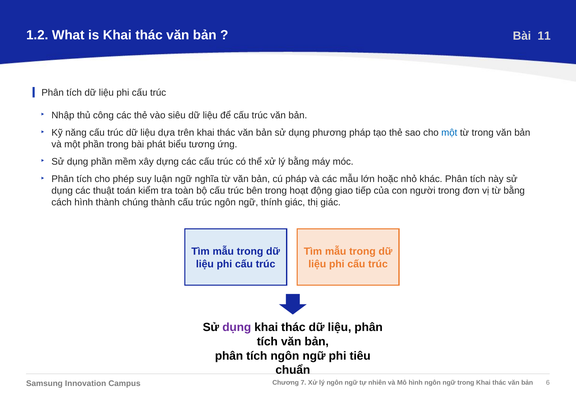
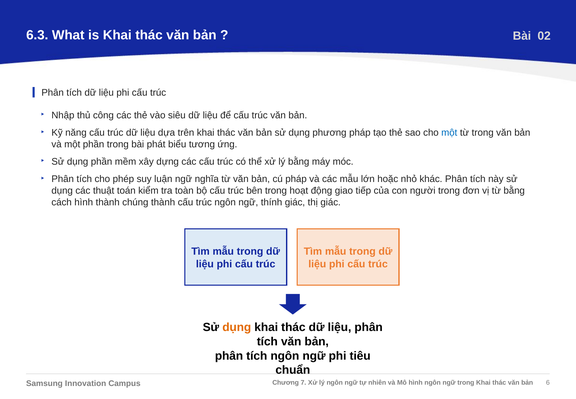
1.2: 1.2 -> 6.3
11: 11 -> 02
dụng at (237, 327) colour: purple -> orange
